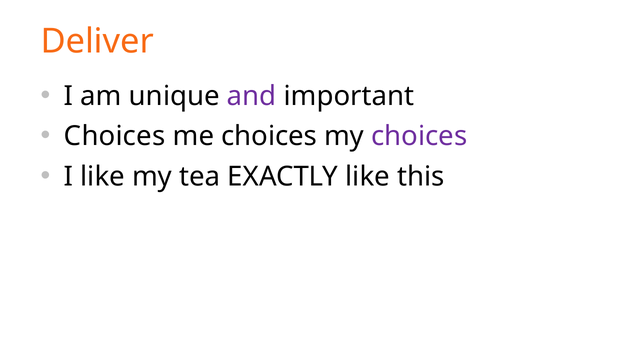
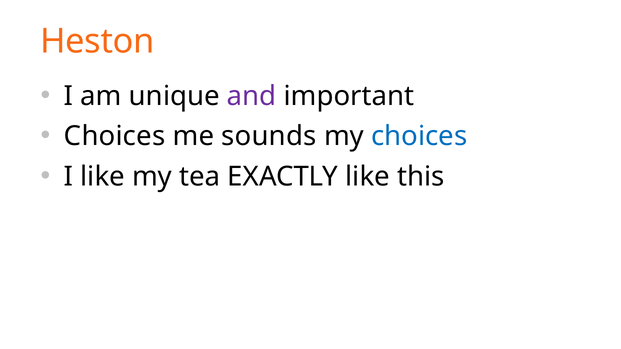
Deliver: Deliver -> Heston
me choices: choices -> sounds
choices at (419, 136) colour: purple -> blue
